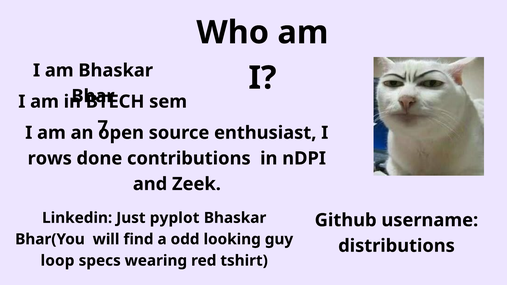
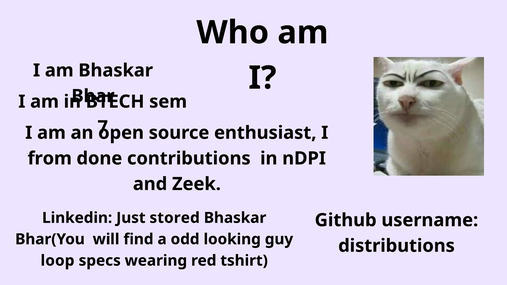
rows: rows -> from
pyplot: pyplot -> stored
